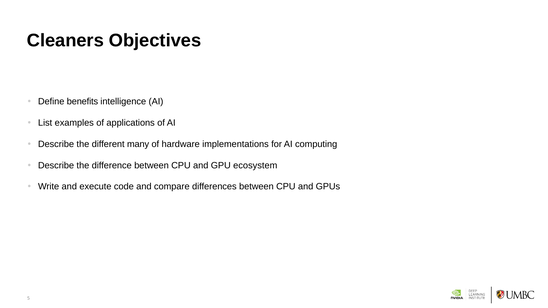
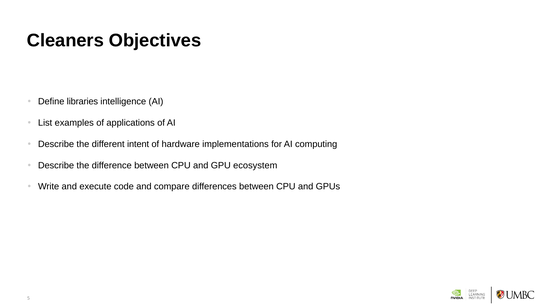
benefits: benefits -> libraries
many: many -> intent
